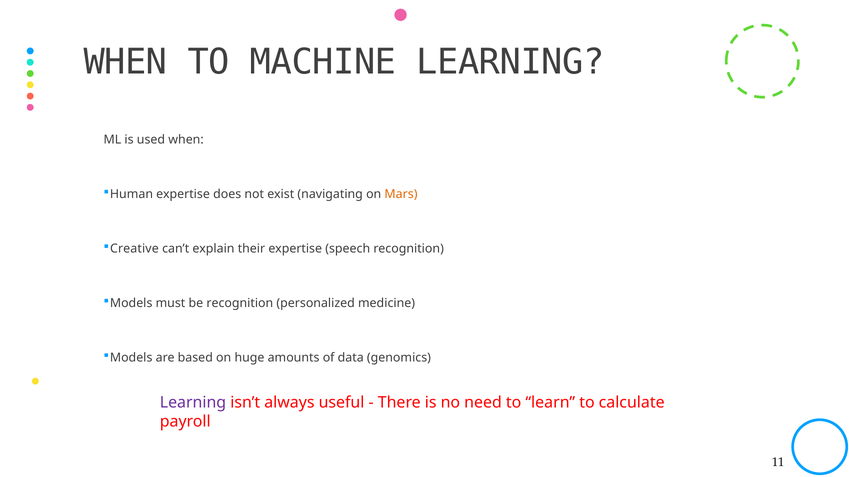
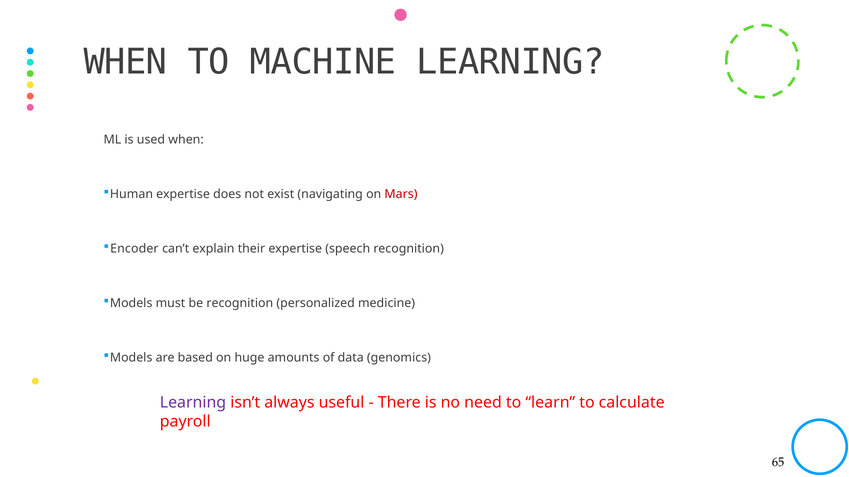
Mars colour: orange -> red
Creative: Creative -> Encoder
11: 11 -> 65
